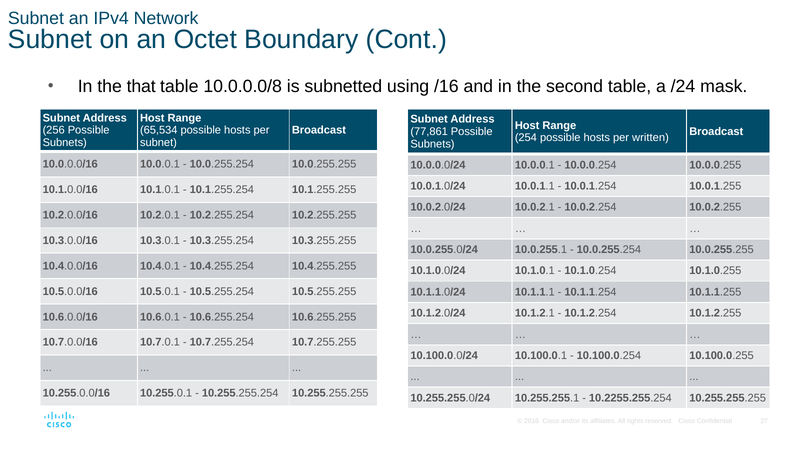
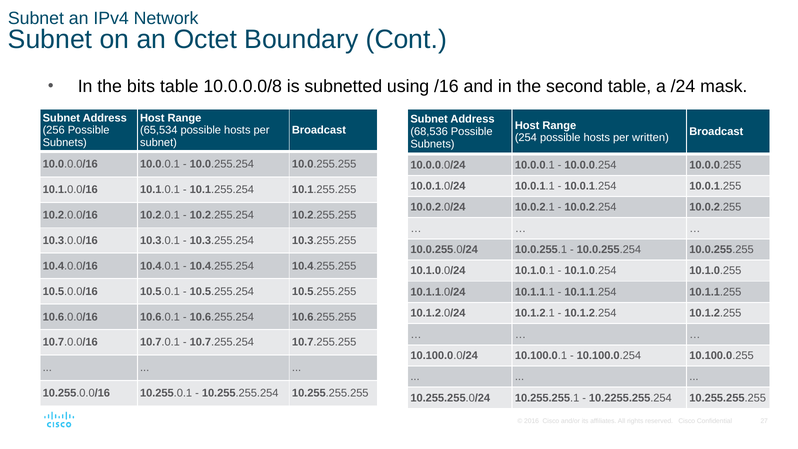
that: that -> bits
77,861: 77,861 -> 68,536
